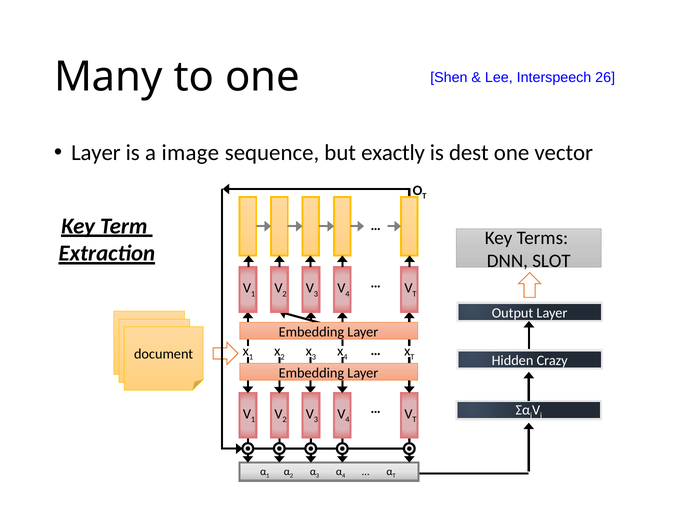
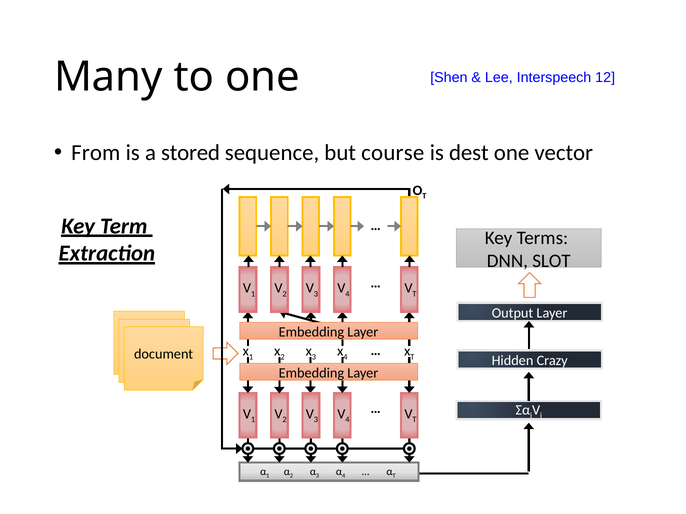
26: 26 -> 12
Layer at (96, 153): Layer -> From
image: image -> stored
exactly: exactly -> course
